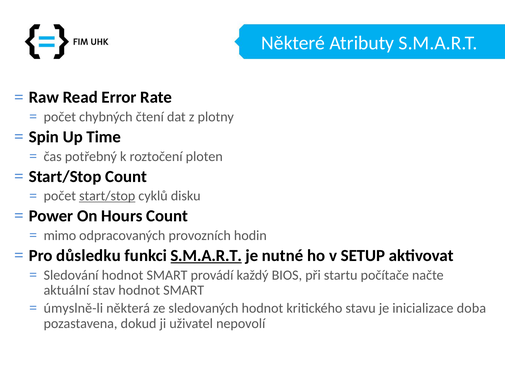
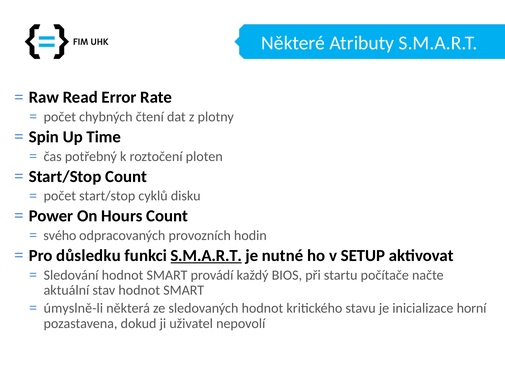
start/stop at (107, 196) underline: present -> none
mimo: mimo -> svého
doba: doba -> horní
